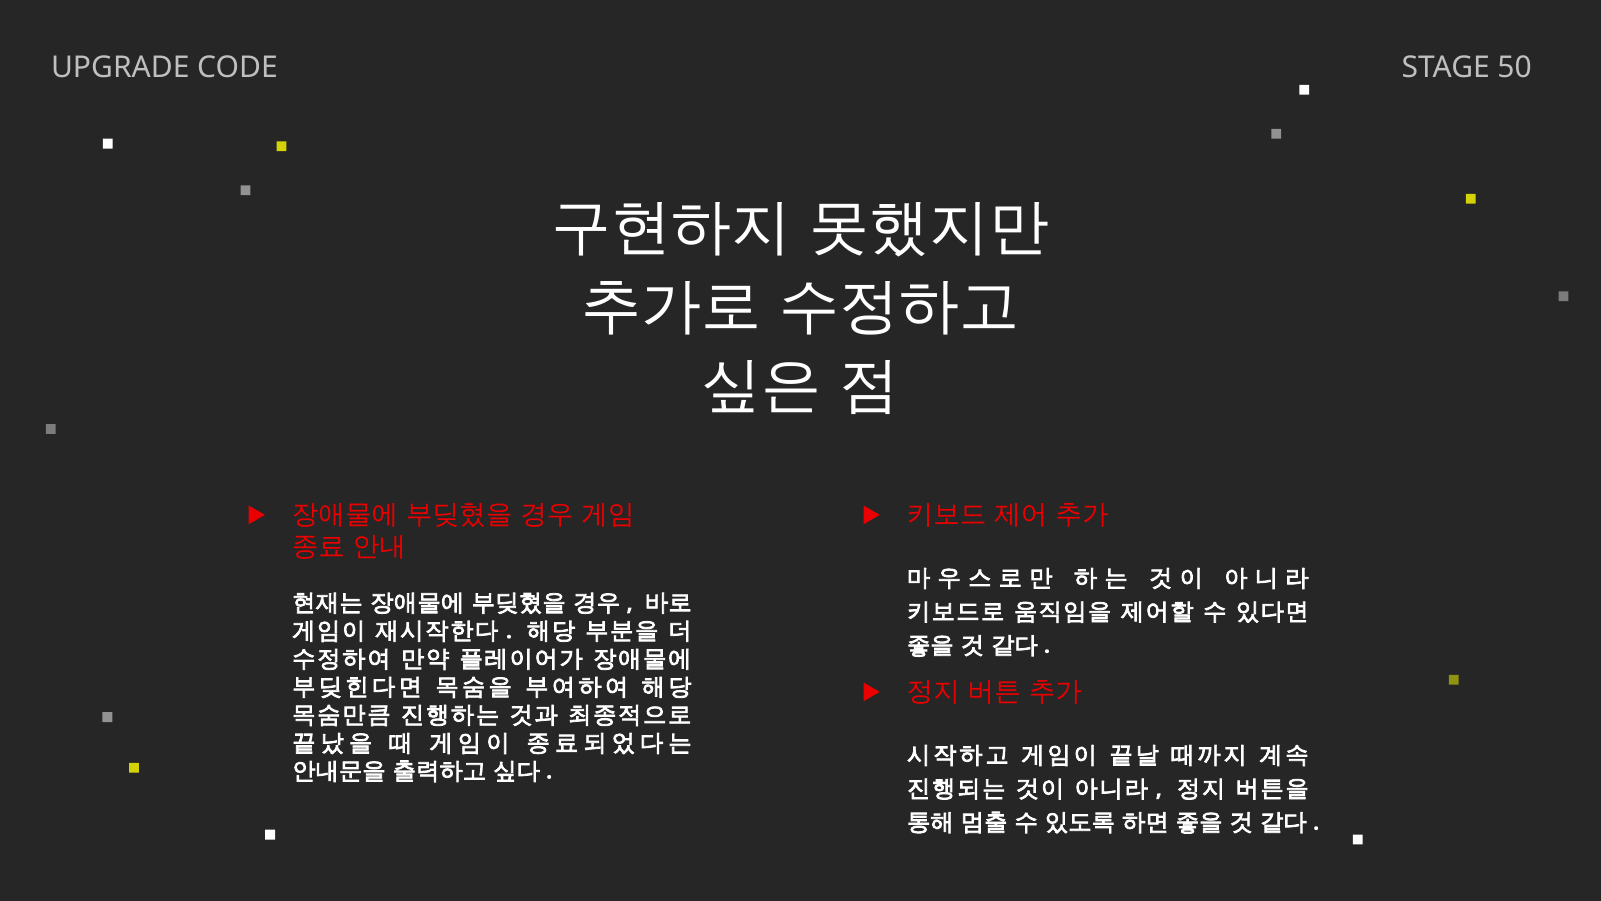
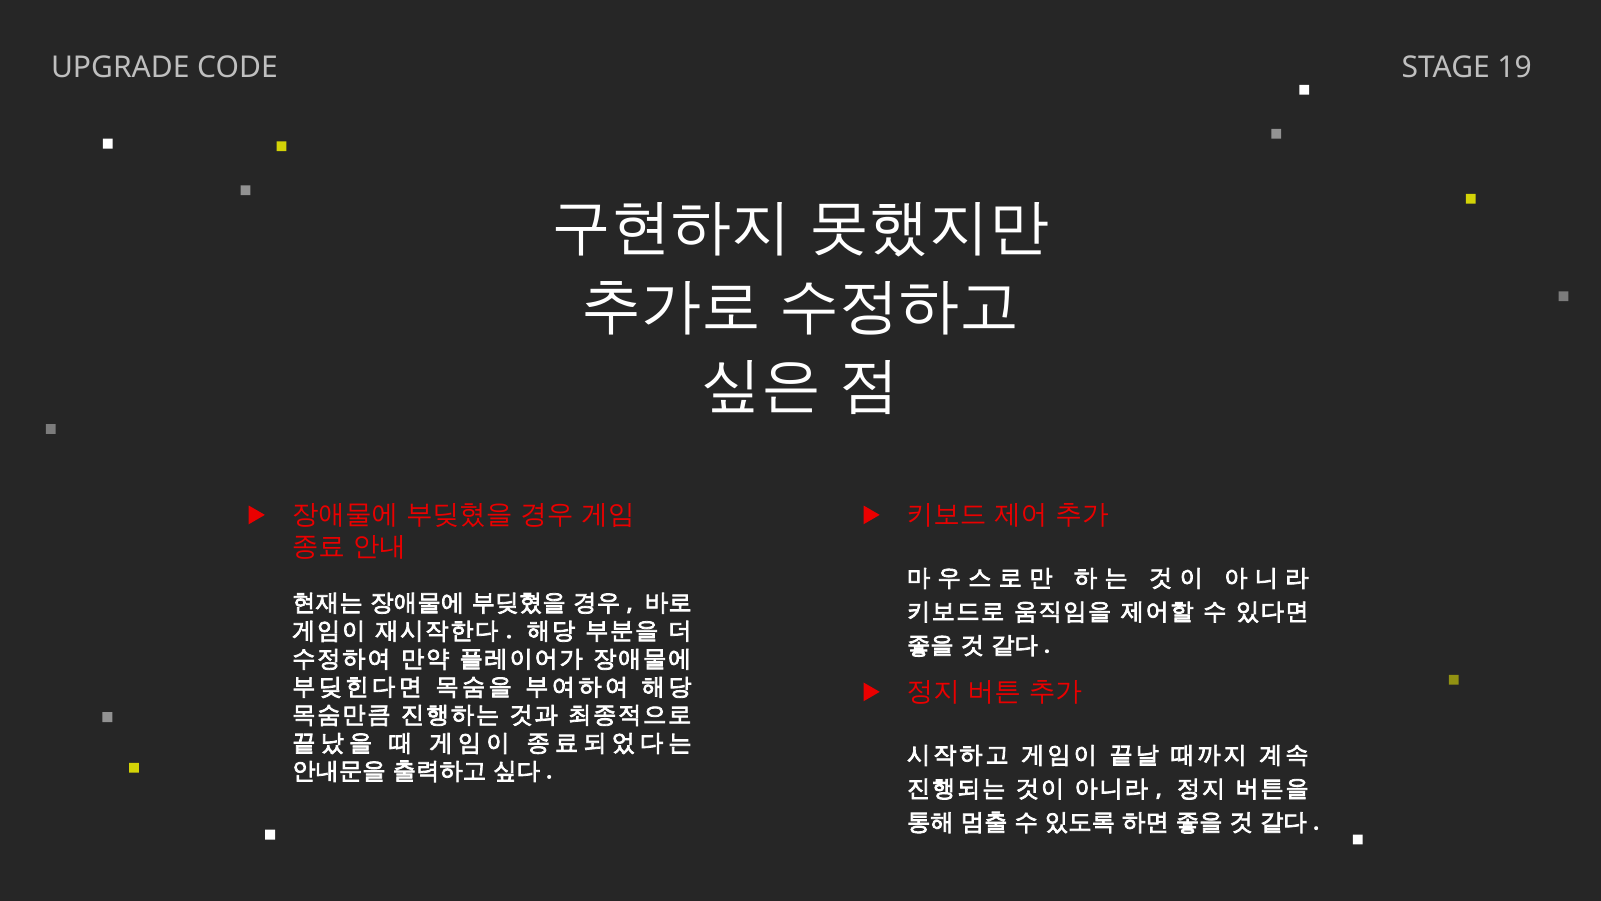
50: 50 -> 19
